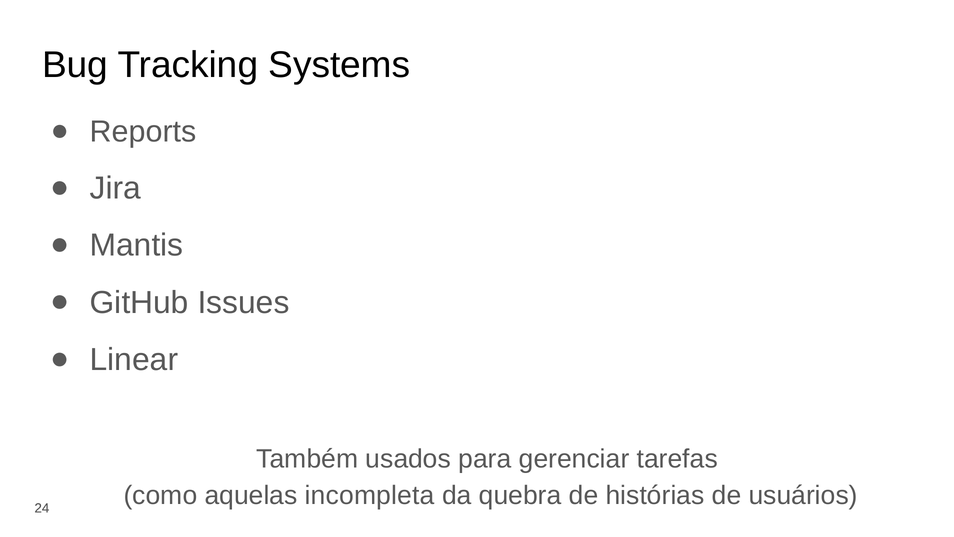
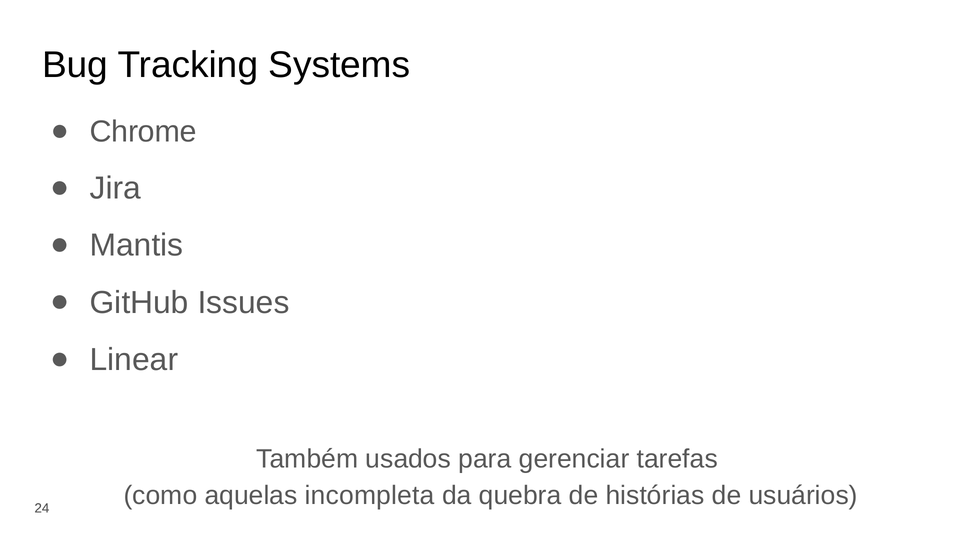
Reports: Reports -> Chrome
